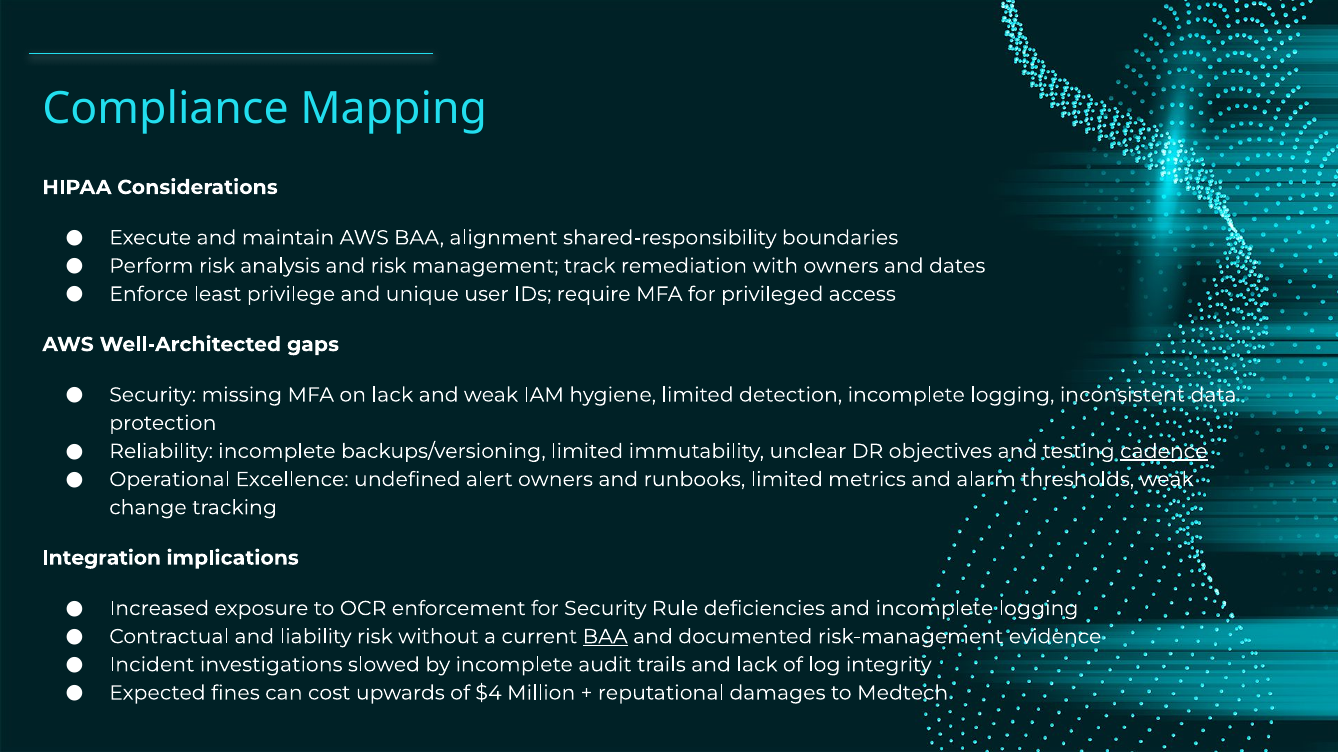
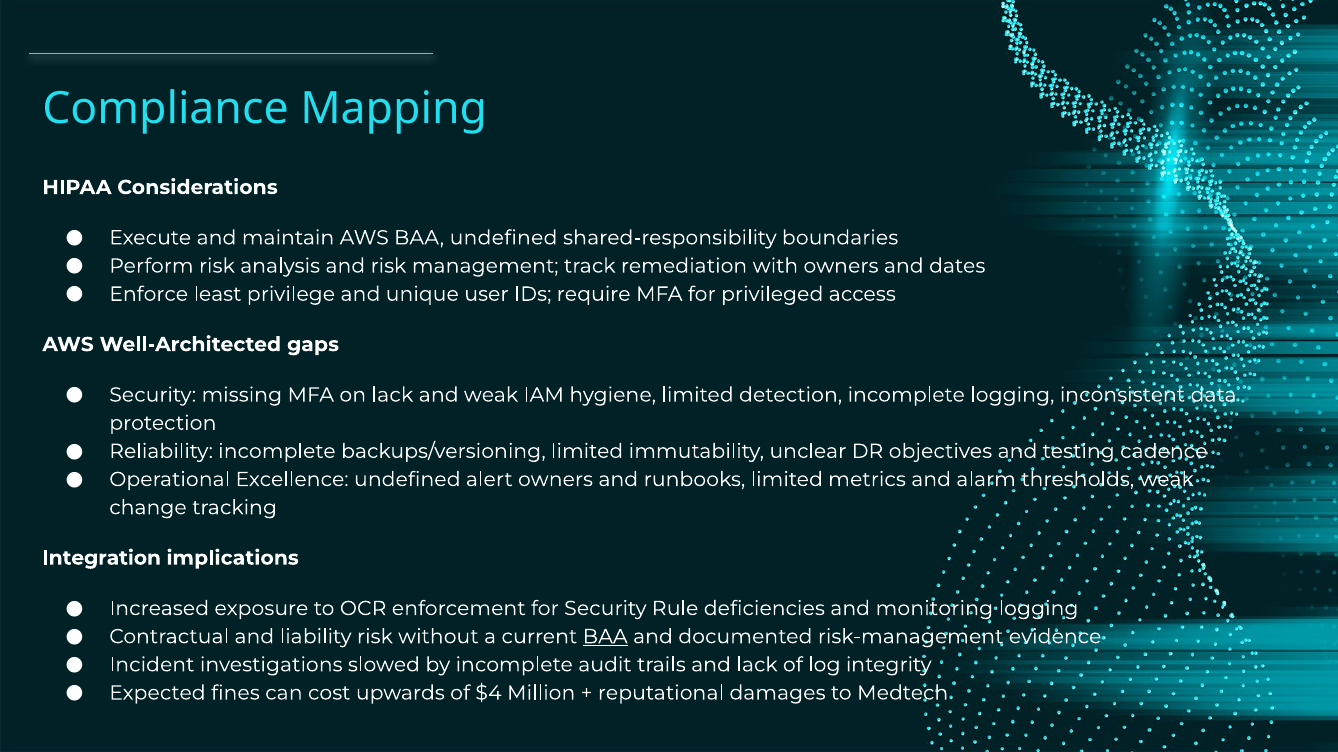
BAA alignment: alignment -> undefined
cadence underline: present -> none
and incomplete: incomplete -> monitoring
